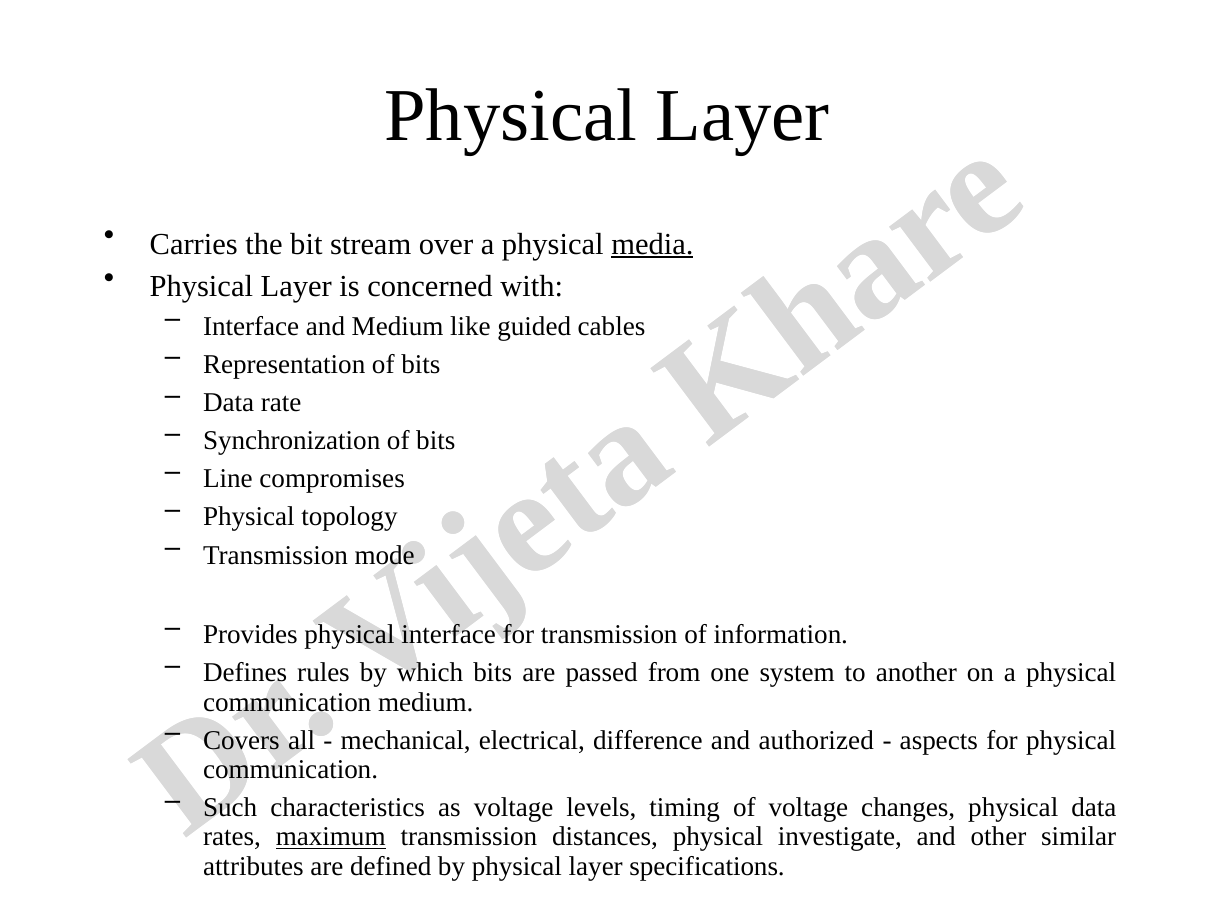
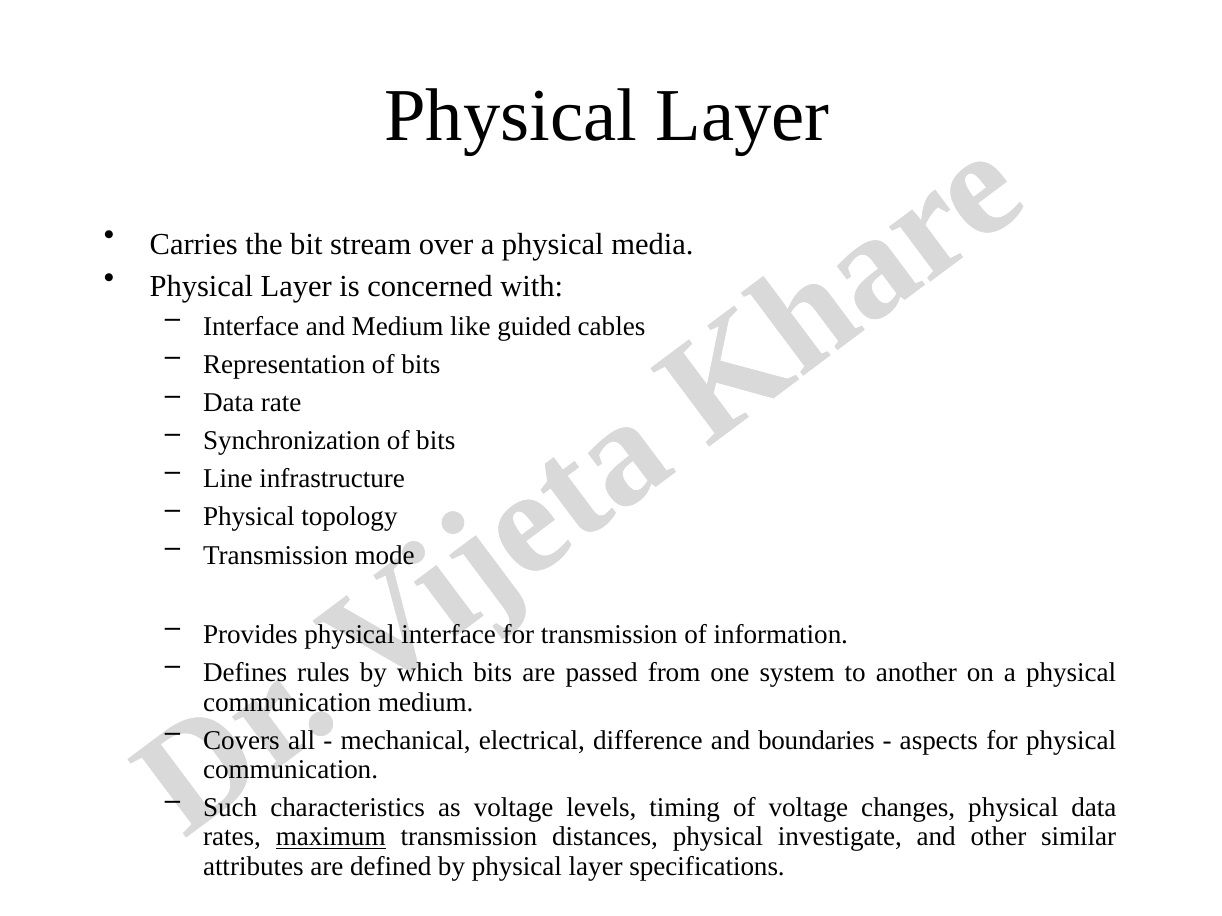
media underline: present -> none
compromises: compromises -> infrastructure
authorized: authorized -> boundaries
